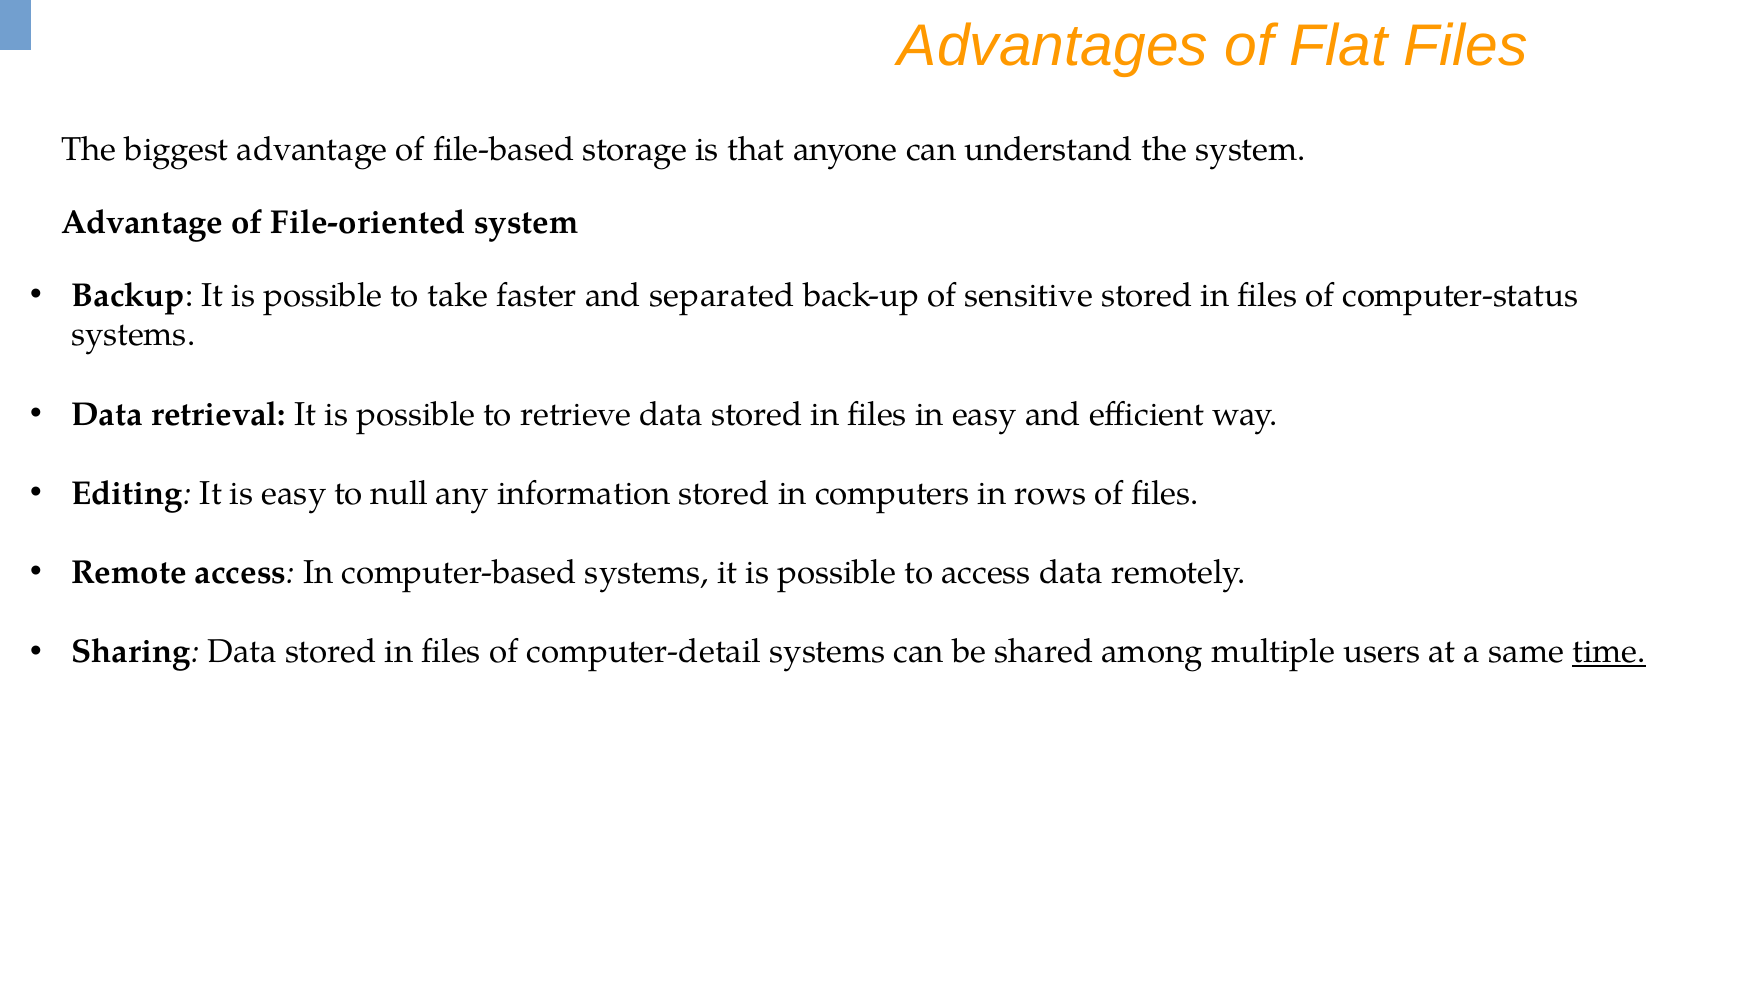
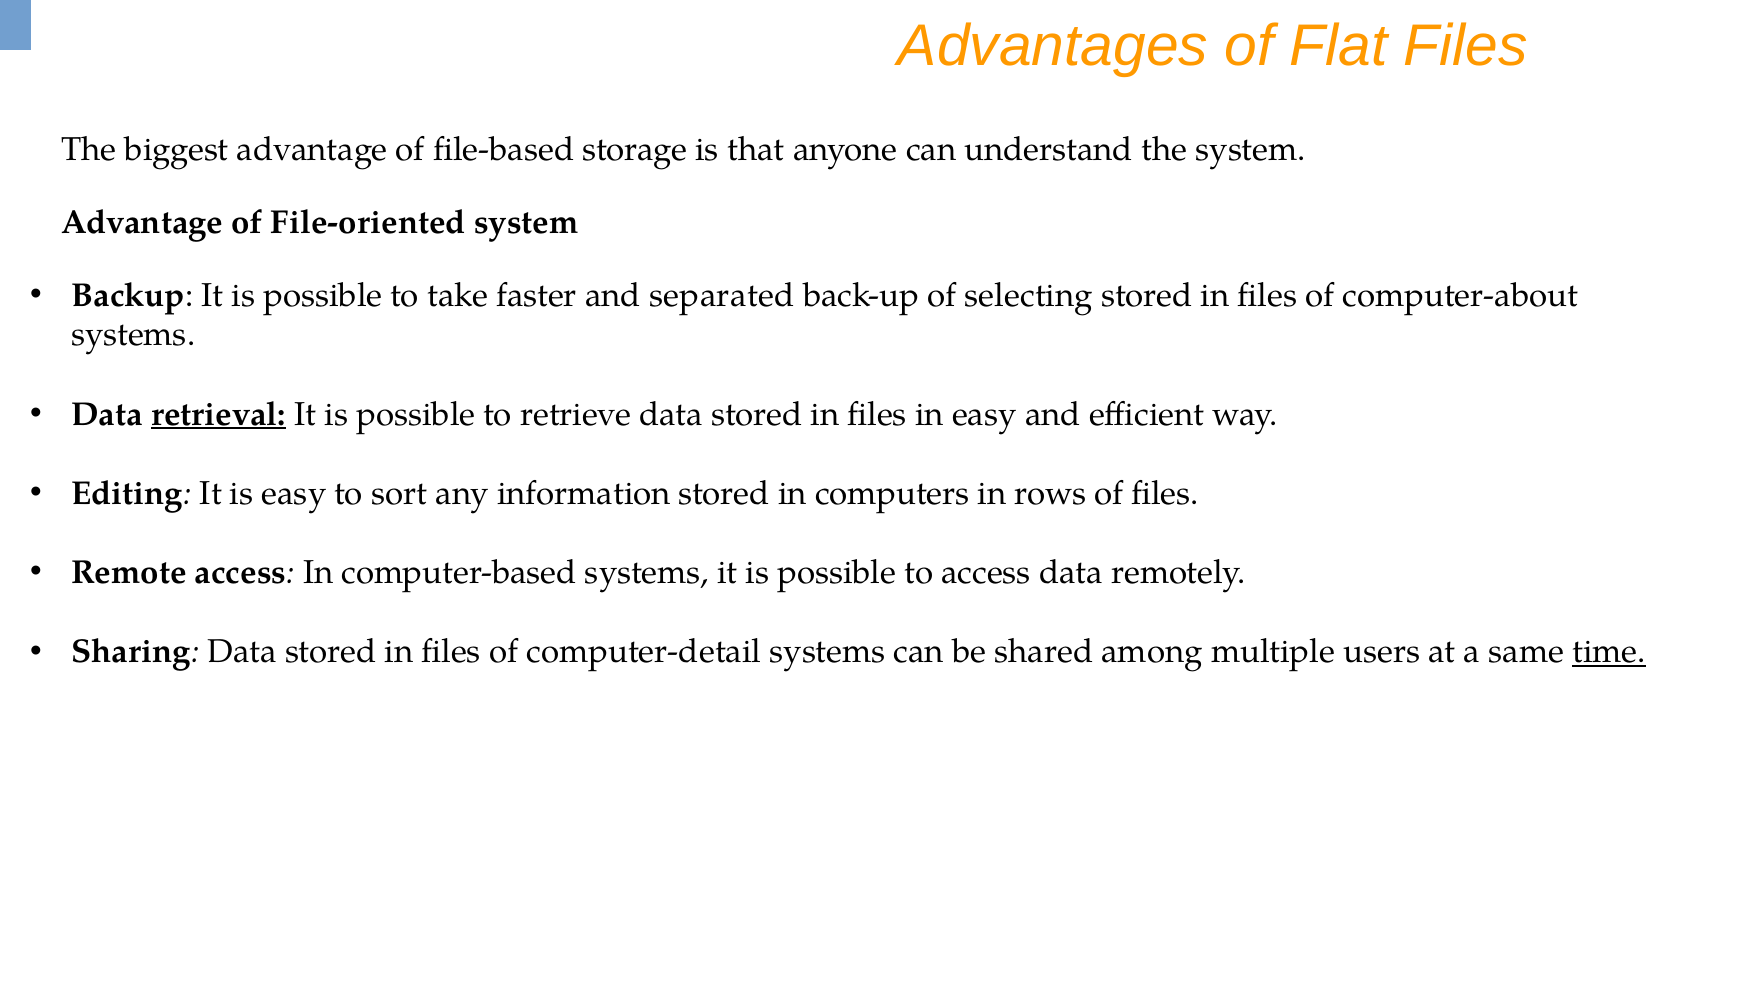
sensitive: sensitive -> selecting
computer-status: computer-status -> computer-about
retrieval underline: none -> present
null: null -> sort
